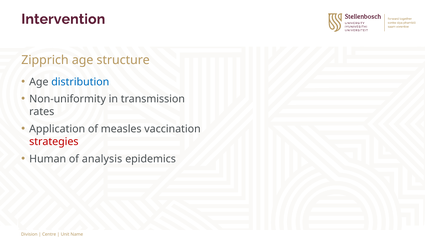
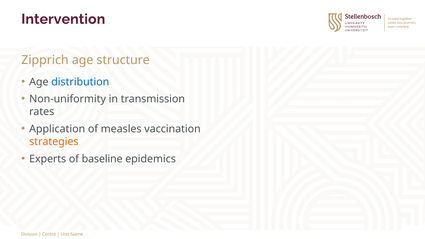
strategies colour: red -> orange
Human: Human -> Experts
analysis: analysis -> baseline
